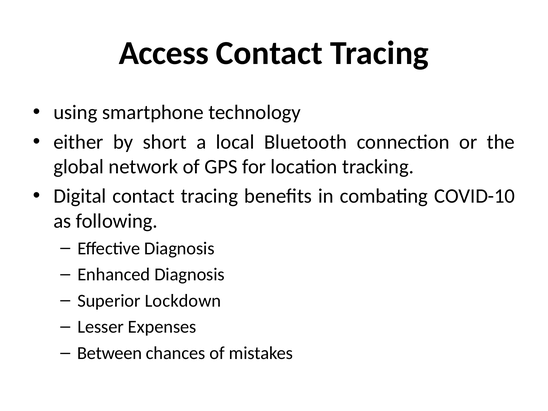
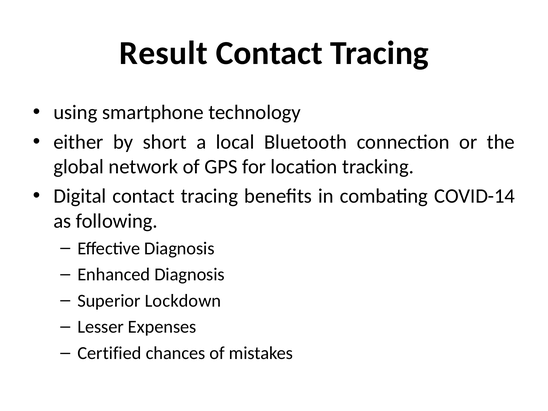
Access: Access -> Result
COVID-10: COVID-10 -> COVID-14
Between: Between -> Certified
